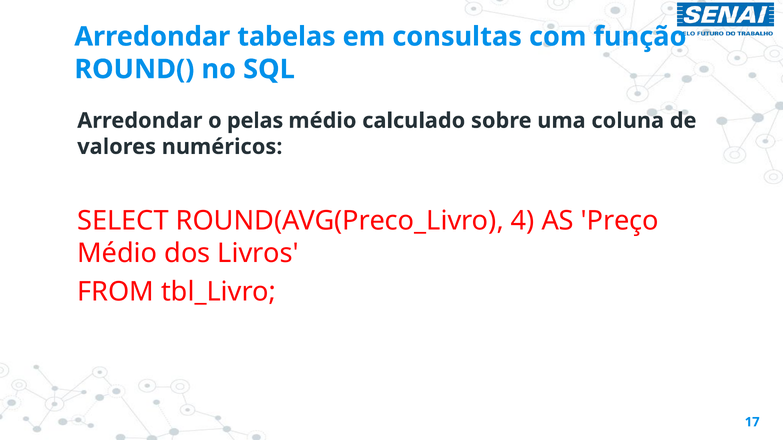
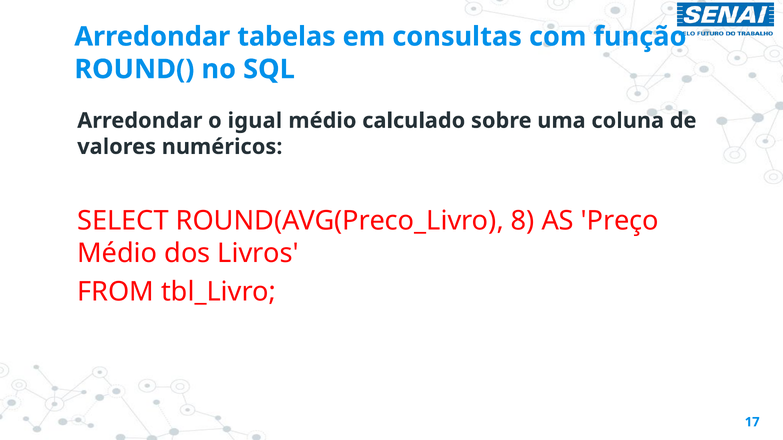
pelas: pelas -> igual
4: 4 -> 8
